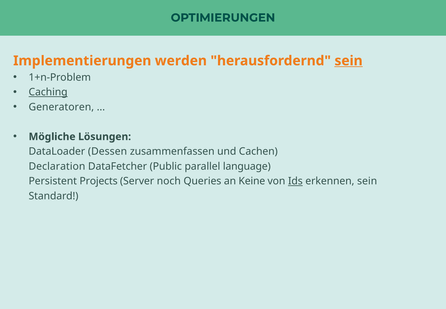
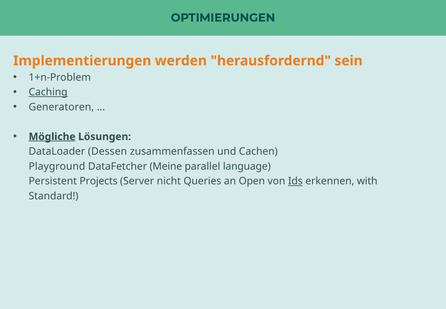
sein at (349, 61) underline: present -> none
Mögliche underline: none -> present
Declaration: Declaration -> Playground
Public: Public -> Meine
noch: noch -> nicht
Keine: Keine -> Open
erkennen sein: sein -> with
